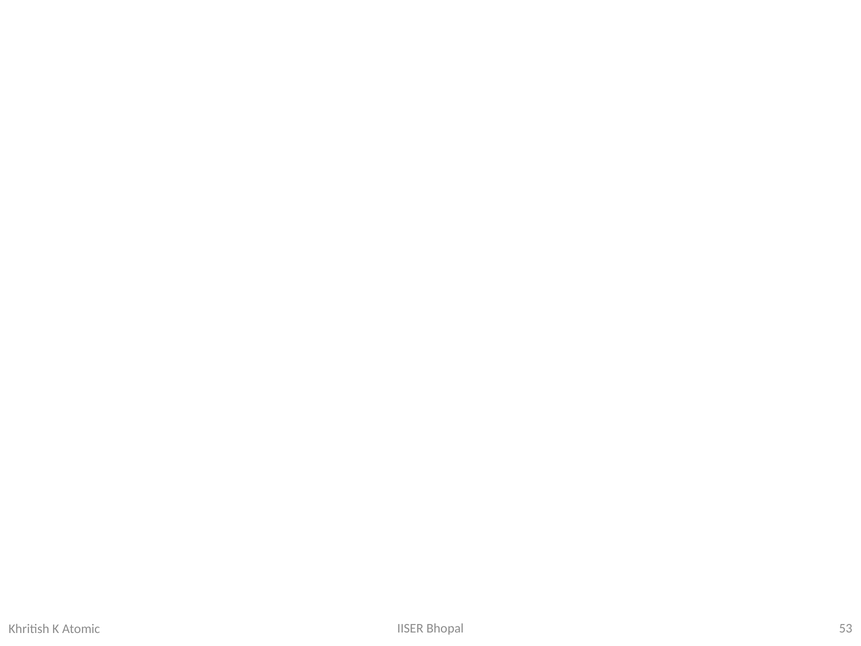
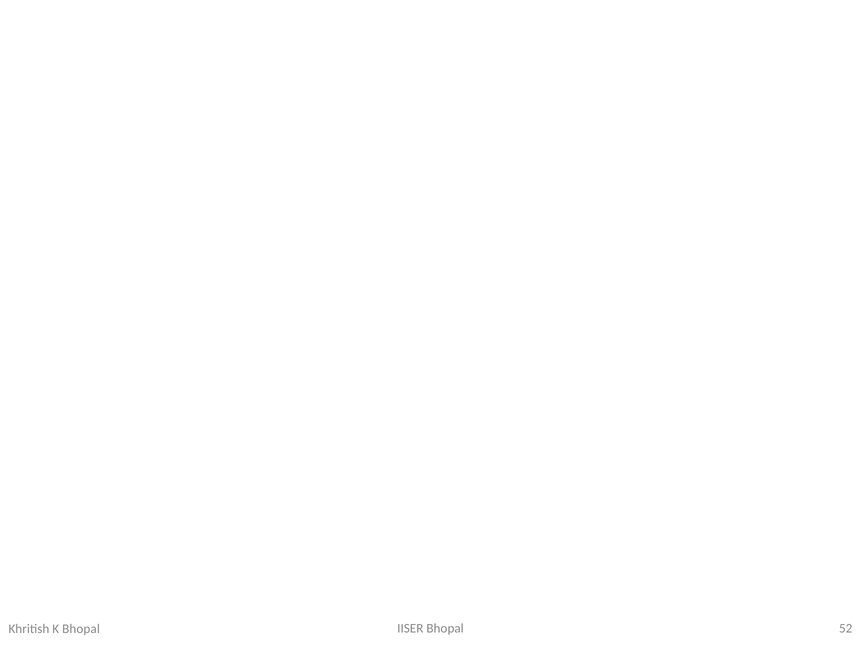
53: 53 -> 52
K Atomic: Atomic -> Bhopal
